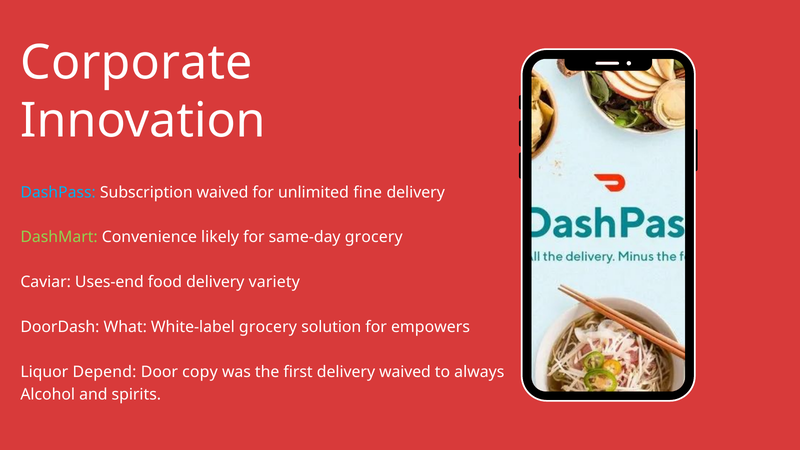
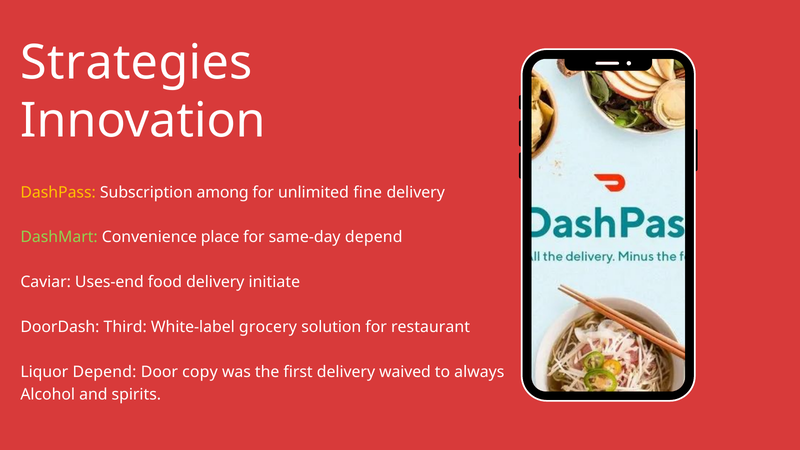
Corporate: Corporate -> Strategies
DashPass colour: light blue -> yellow
Subscription waived: waived -> among
likely: likely -> place
same-day grocery: grocery -> depend
variety: variety -> initiate
What: What -> Third
empowers: empowers -> restaurant
